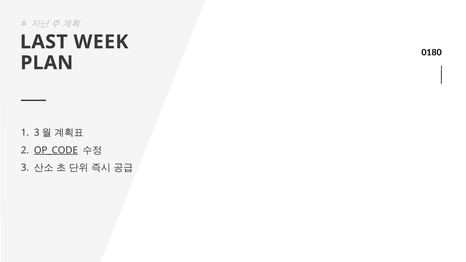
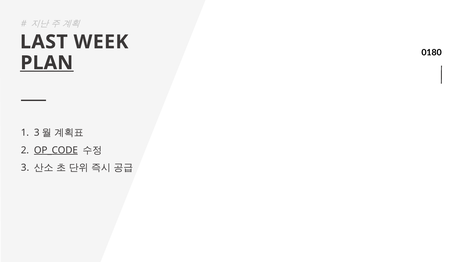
PLAN underline: none -> present
